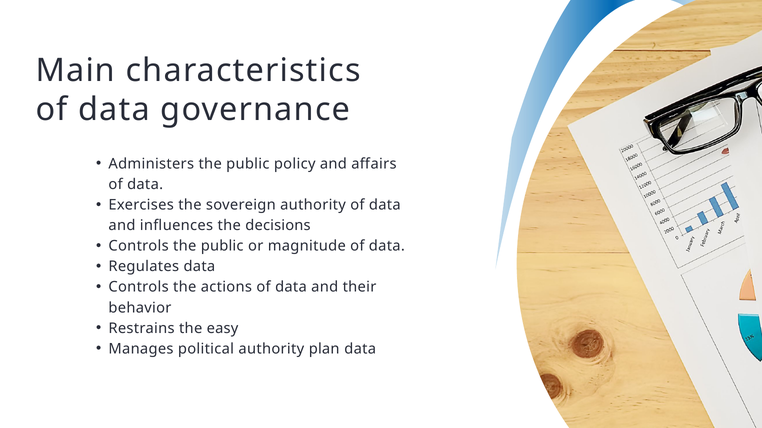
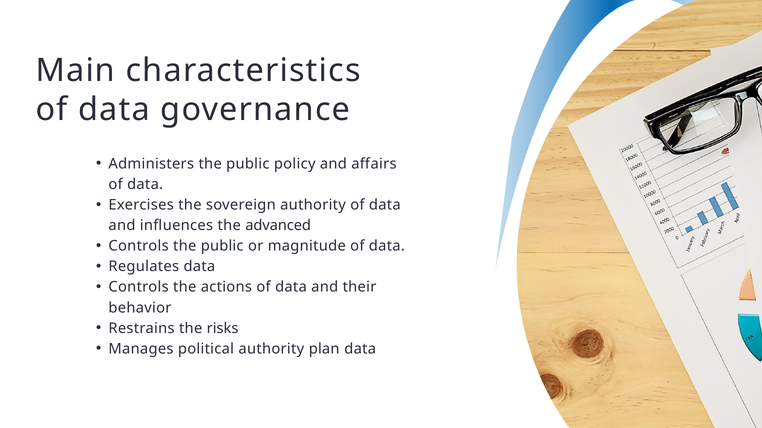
decisions: decisions -> advanced
easy: easy -> risks
